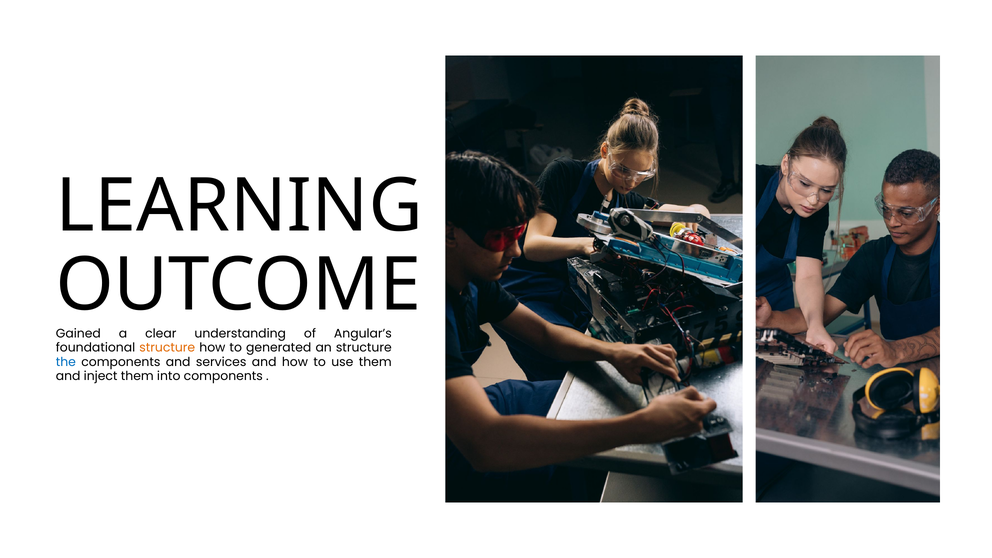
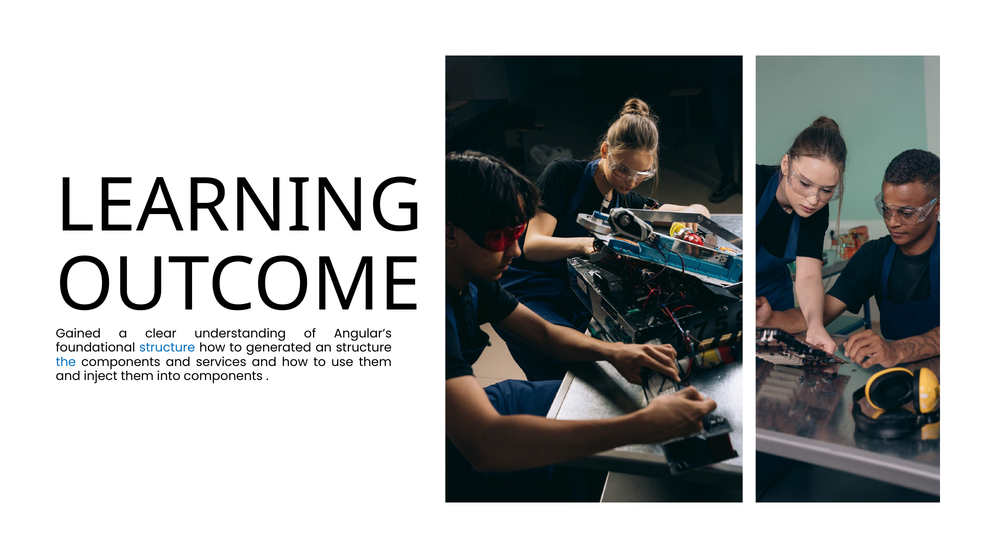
structure at (167, 348) colour: orange -> blue
